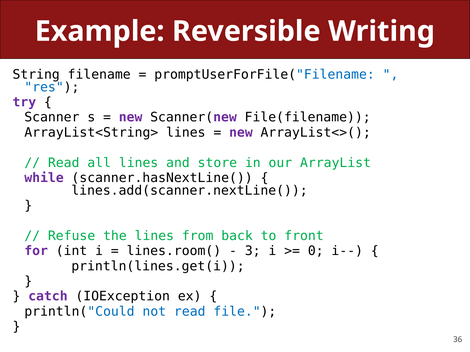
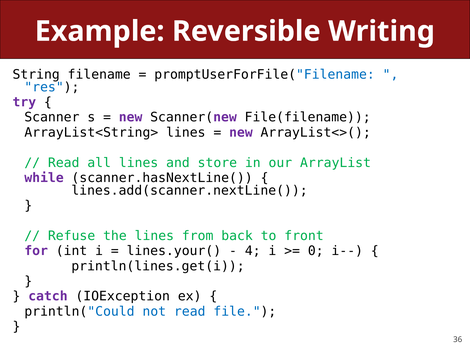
lines.room(: lines.room( -> lines.your(
3: 3 -> 4
